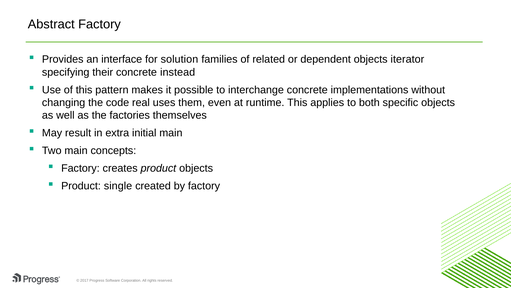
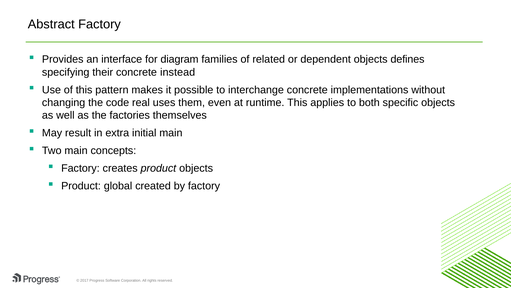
solution: solution -> diagram
iterator: iterator -> defines
single: single -> global
